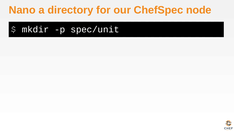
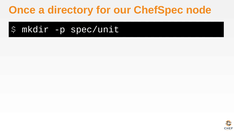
Nano: Nano -> Once
